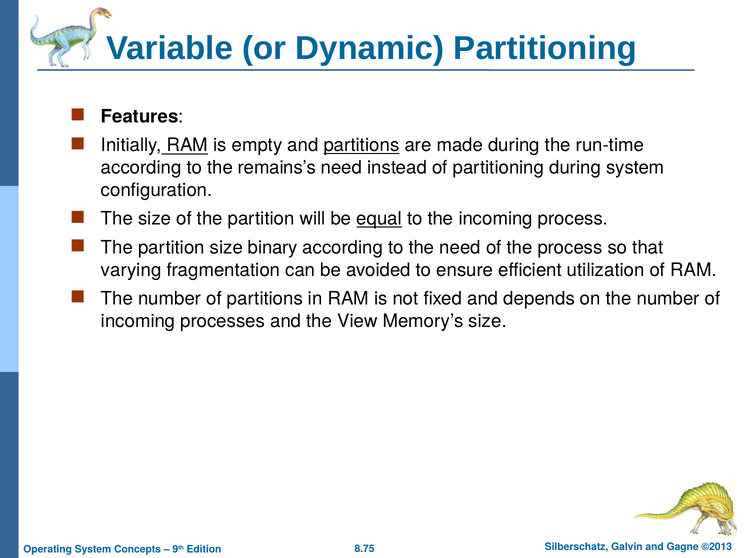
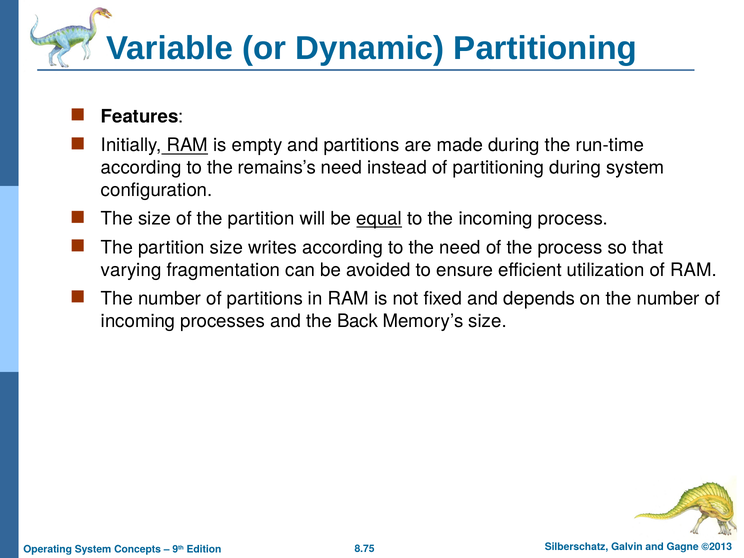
partitions at (362, 145) underline: present -> none
binary: binary -> writes
View: View -> Back
